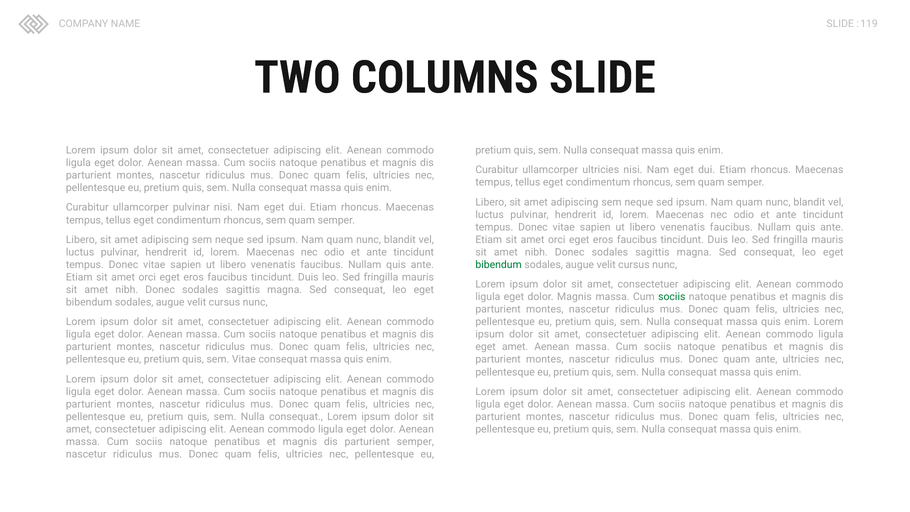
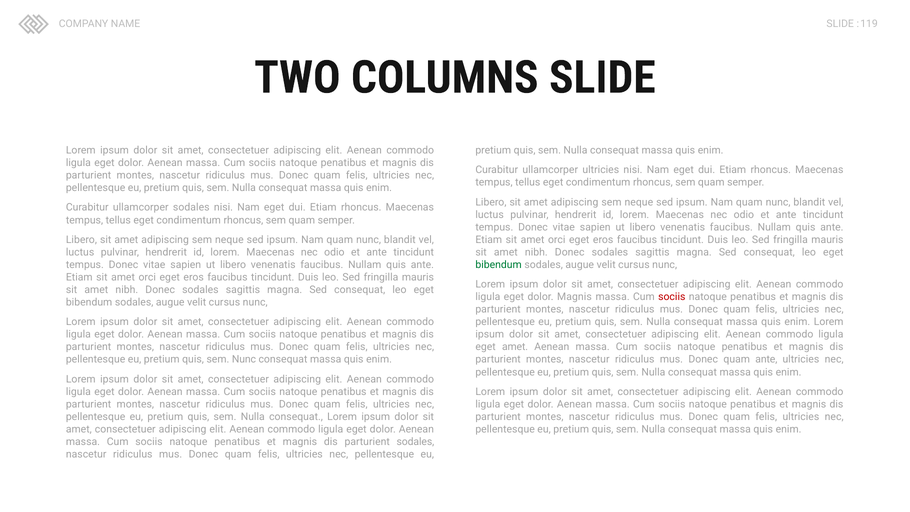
ullamcorper pulvinar: pulvinar -> sodales
sociis at (672, 297) colour: green -> red
sem Vitae: Vitae -> Nunc
parturient semper: semper -> sodales
